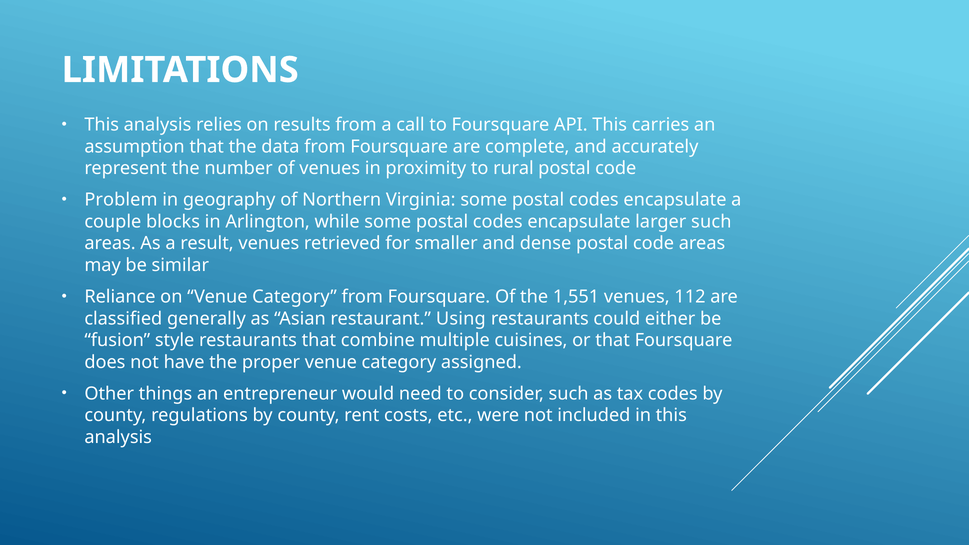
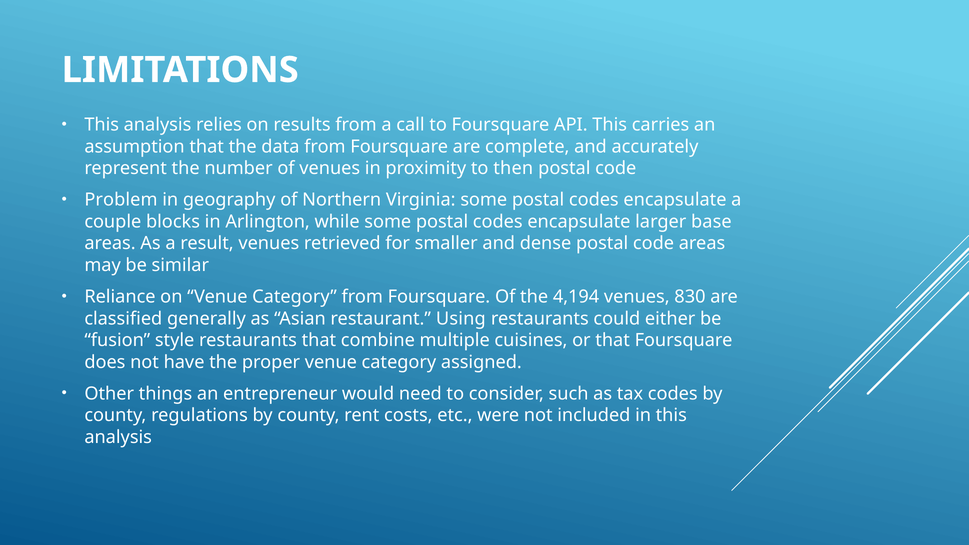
rural: rural -> then
larger such: such -> base
1,551: 1,551 -> 4,194
112: 112 -> 830
